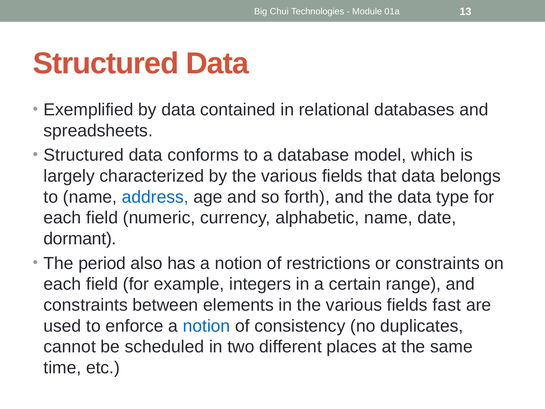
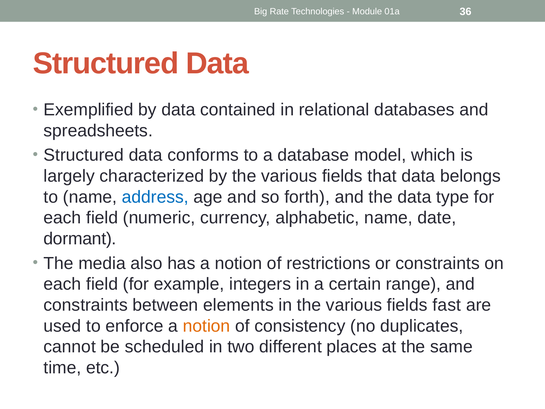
Chui: Chui -> Rate
13: 13 -> 36
period: period -> media
notion at (207, 326) colour: blue -> orange
